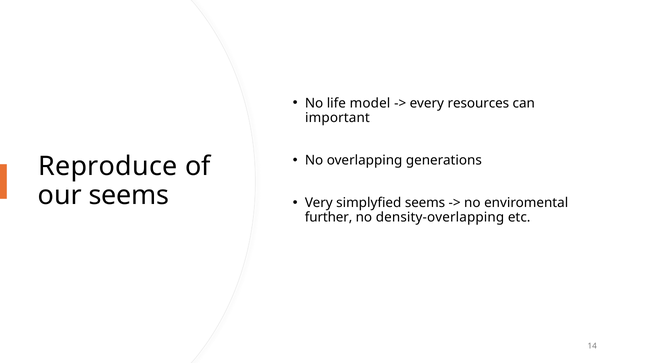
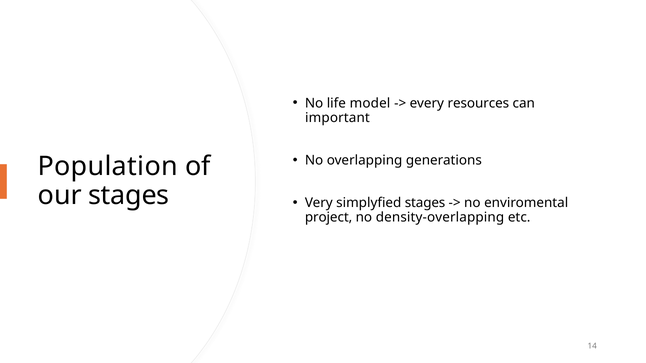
Reproduce: Reproduce -> Population
our seems: seems -> stages
simplyfied seems: seems -> stages
further: further -> project
